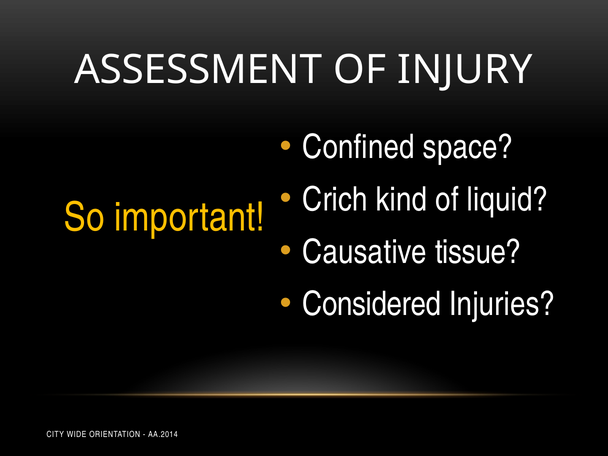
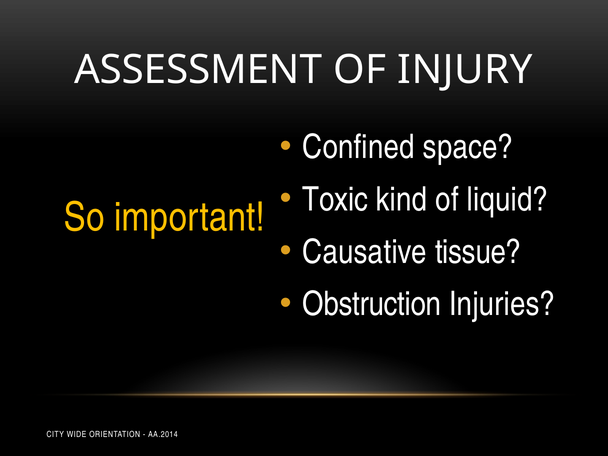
Crich: Crich -> Toxic
Considered: Considered -> Obstruction
